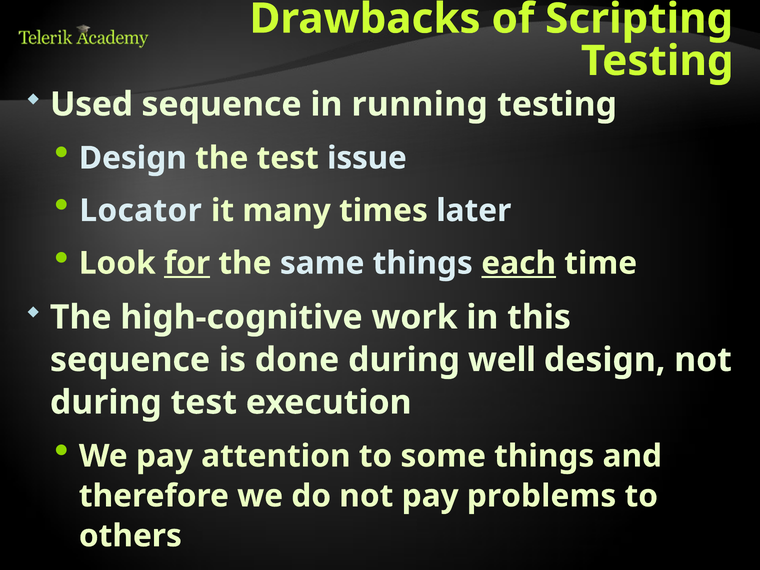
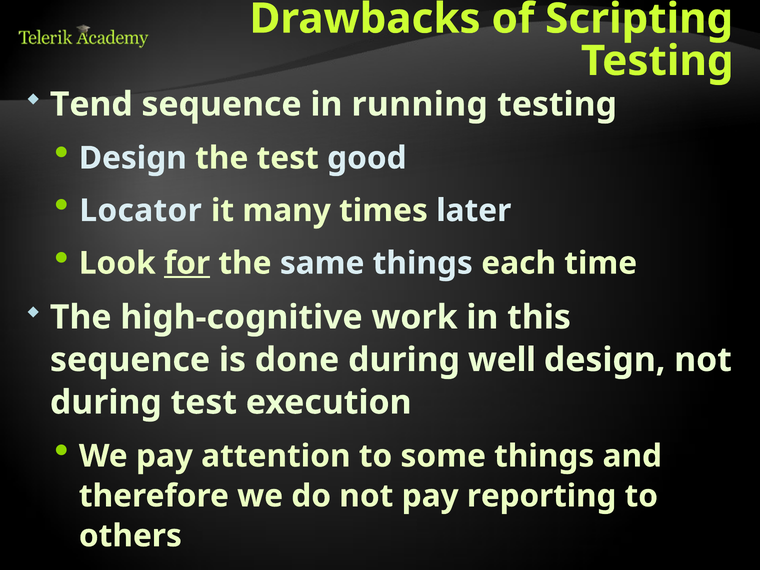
Used: Used -> Tend
issue: issue -> good
each underline: present -> none
problems: problems -> reporting
